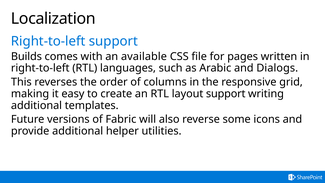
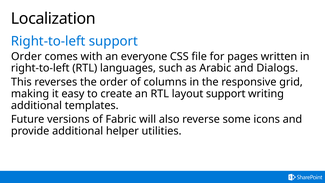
Builds at (26, 56): Builds -> Order
available: available -> everyone
